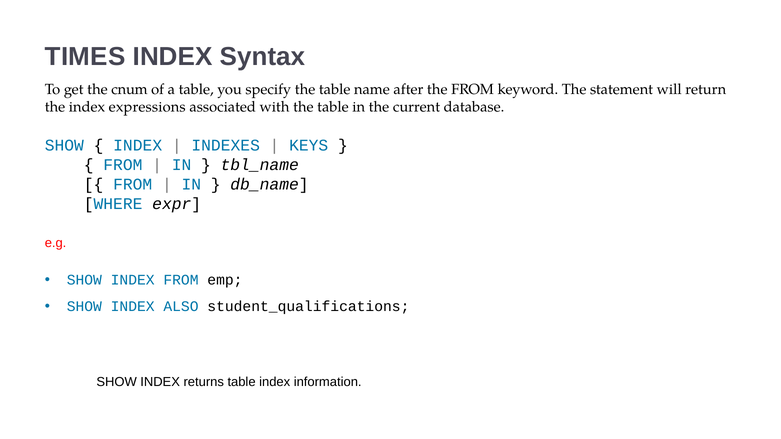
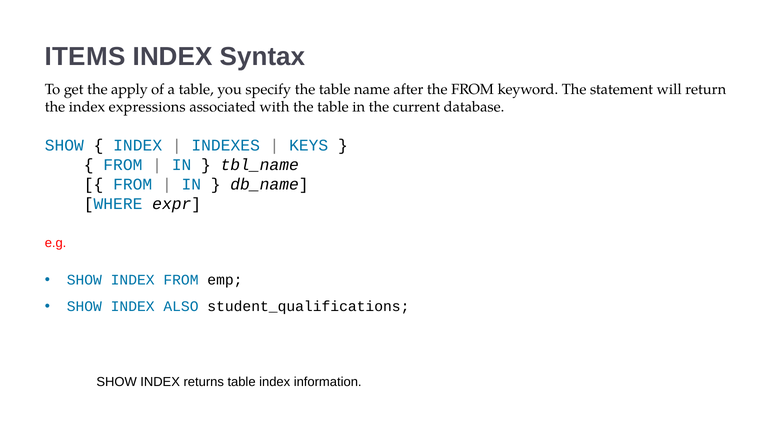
TIMES: TIMES -> ITEMS
cnum: cnum -> apply
